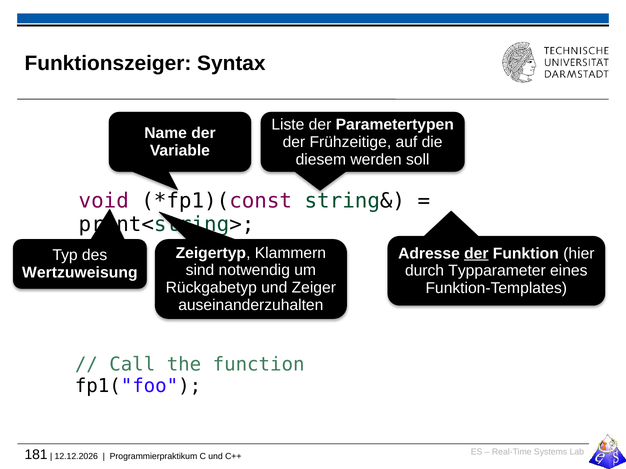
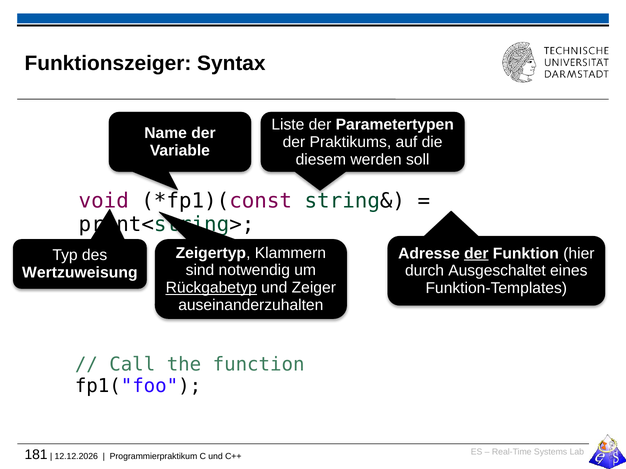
Frühzeitige: Frühzeitige -> Praktikums
Typparameter: Typparameter -> Ausgeschaltet
Rückgabetyp underline: none -> present
